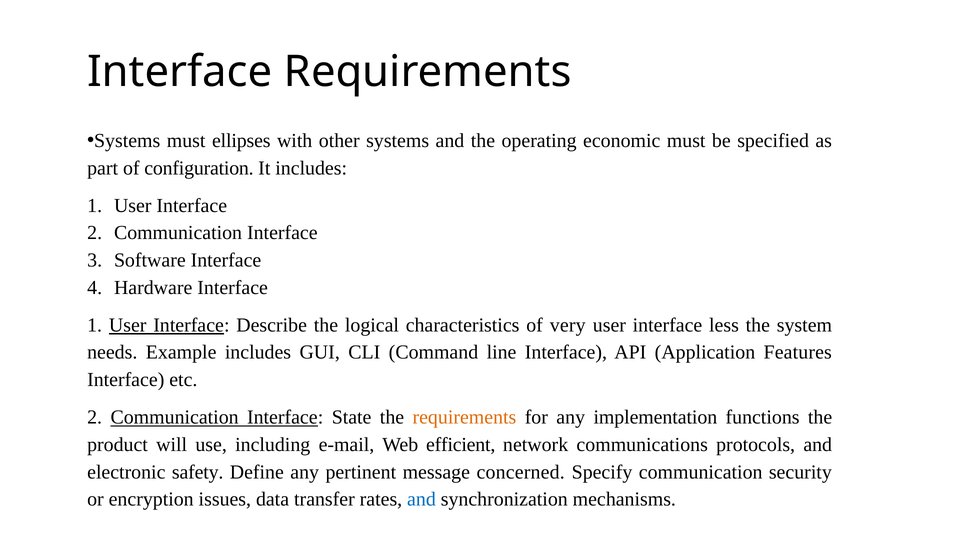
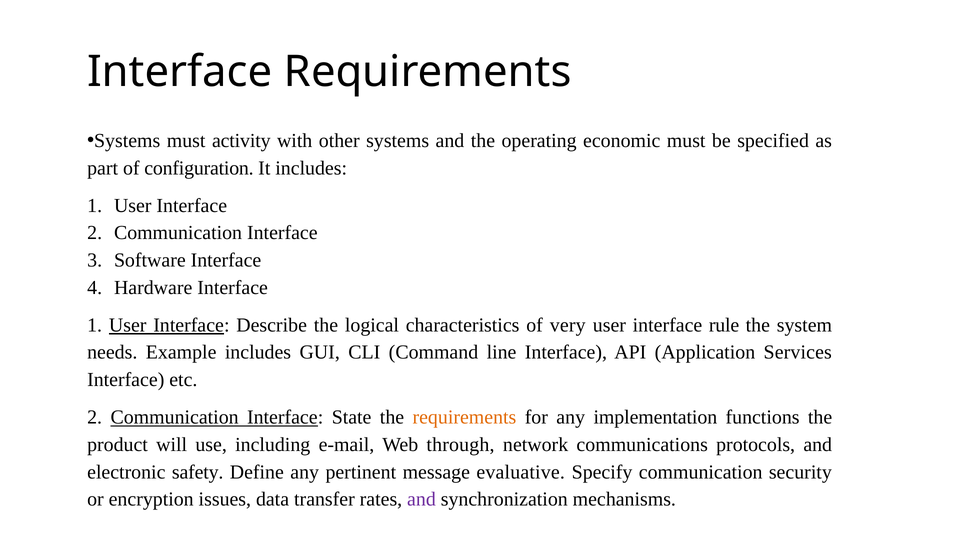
ellipses: ellipses -> activity
less: less -> rule
Features: Features -> Services
efficient: efficient -> through
concerned: concerned -> evaluative
and at (421, 499) colour: blue -> purple
